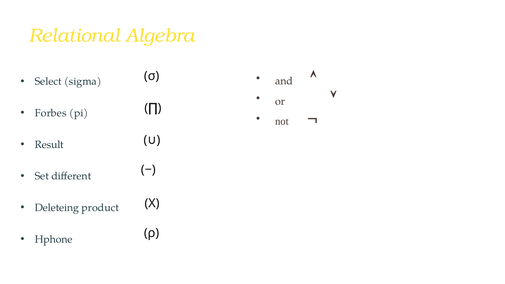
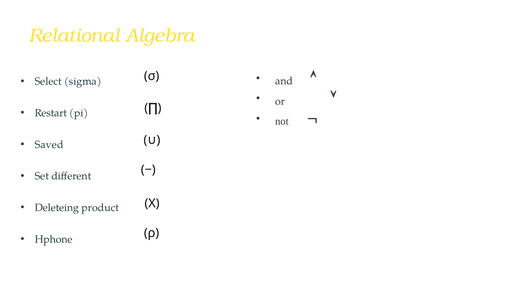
Forbes: Forbes -> Restart
Result: Result -> Saved
